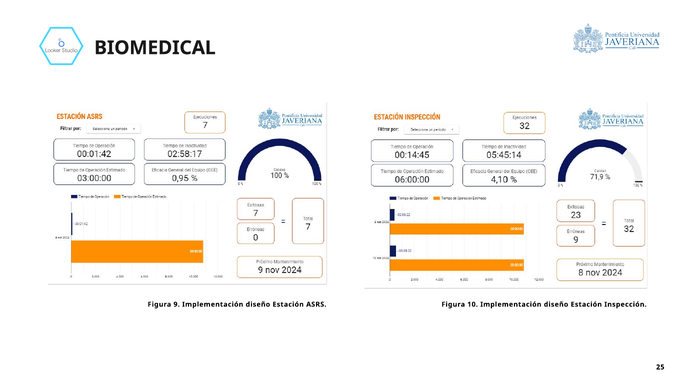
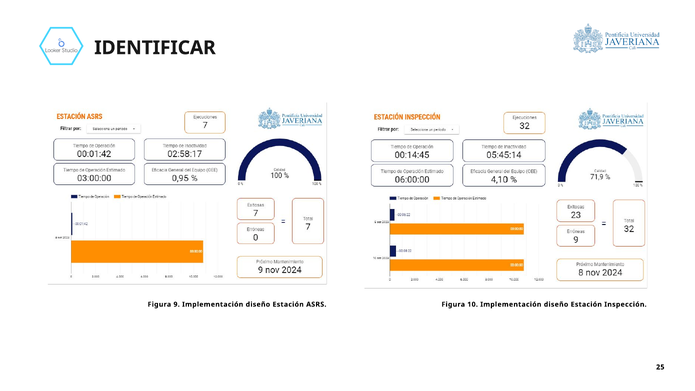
BIOMEDICAL: BIOMEDICAL -> IDENTIFICAR
